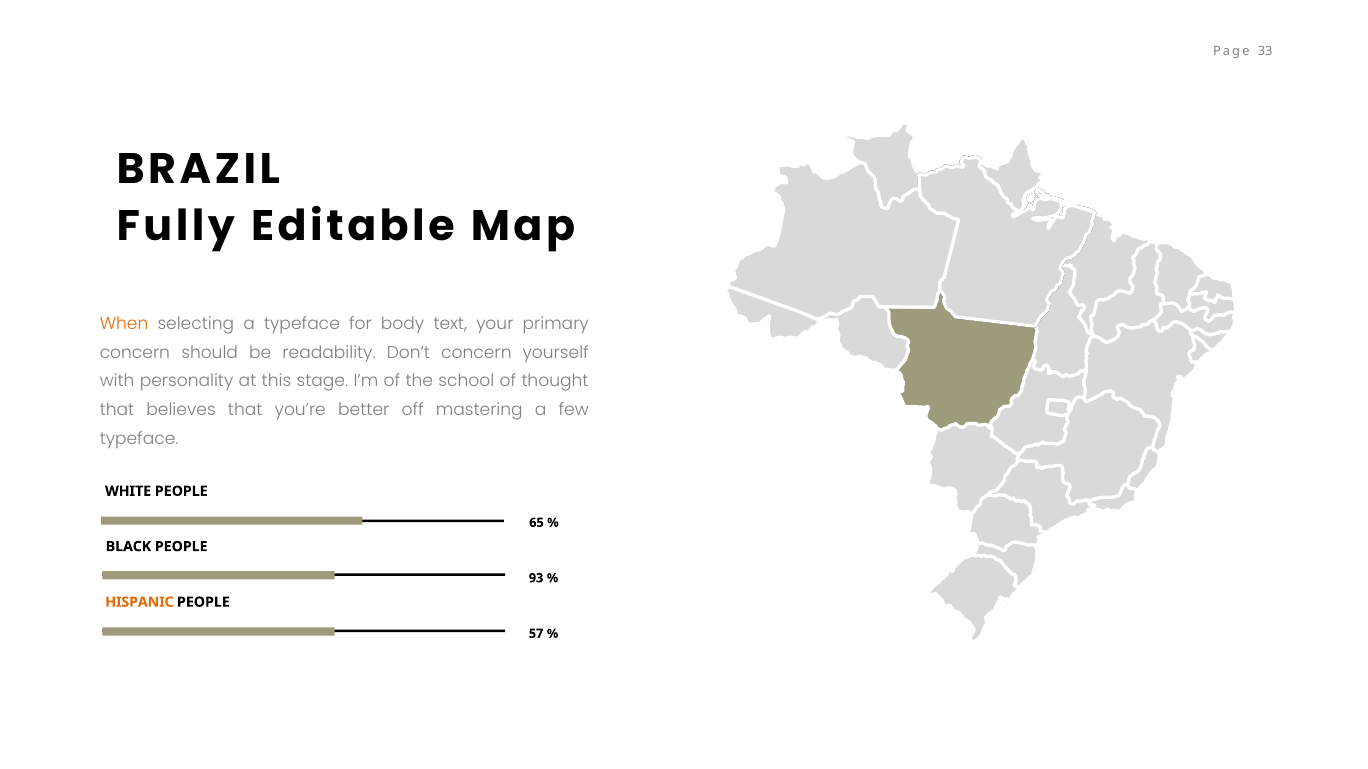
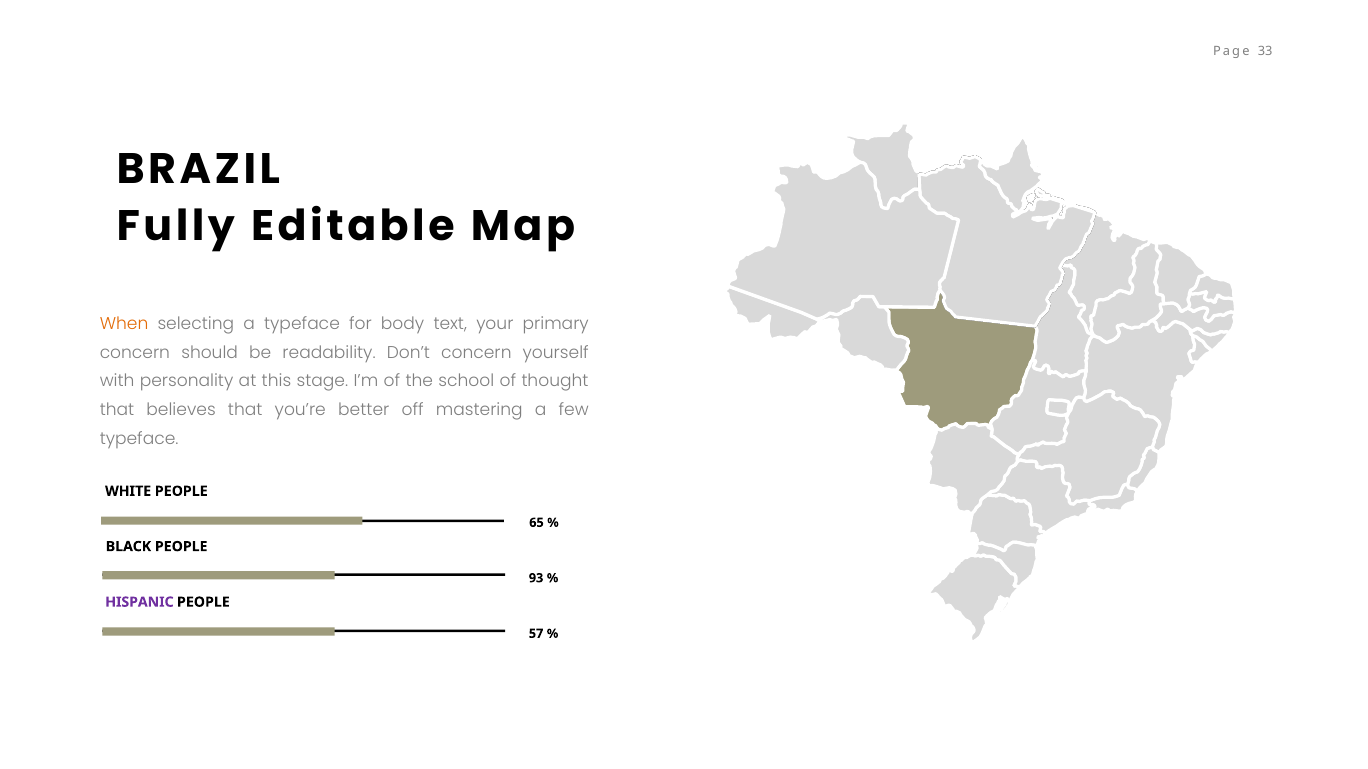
HISPANIC colour: orange -> purple
